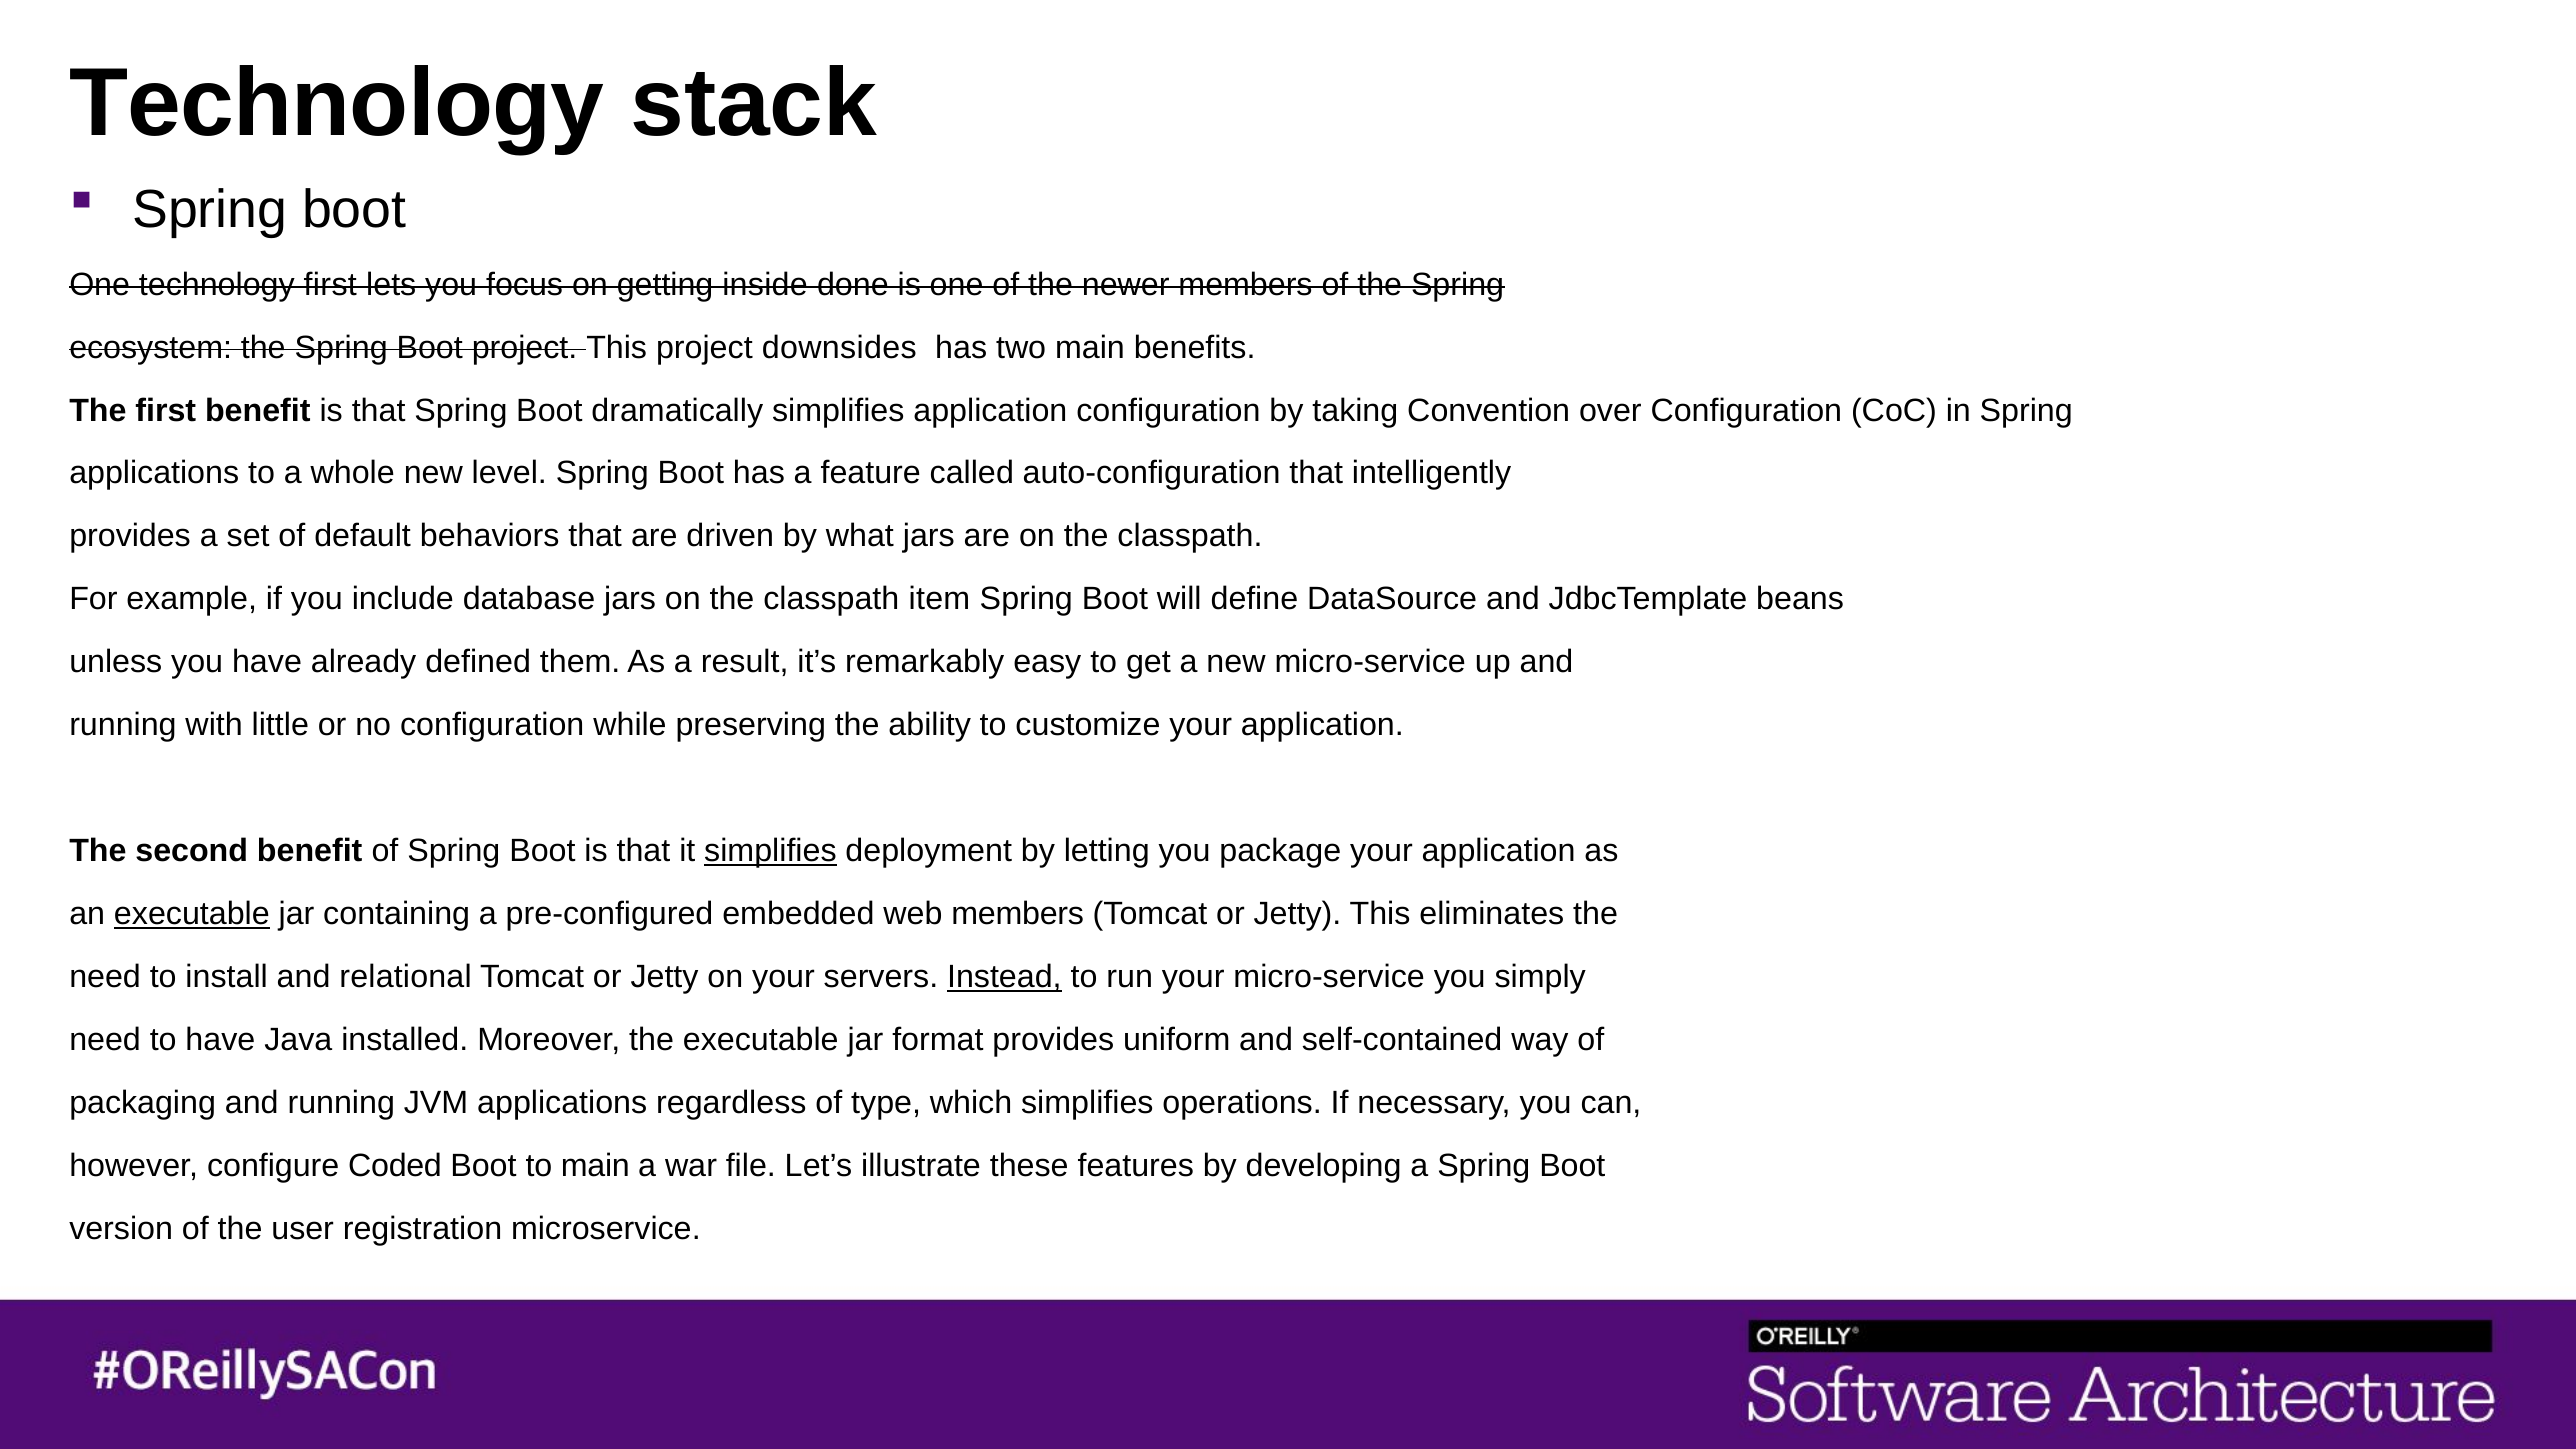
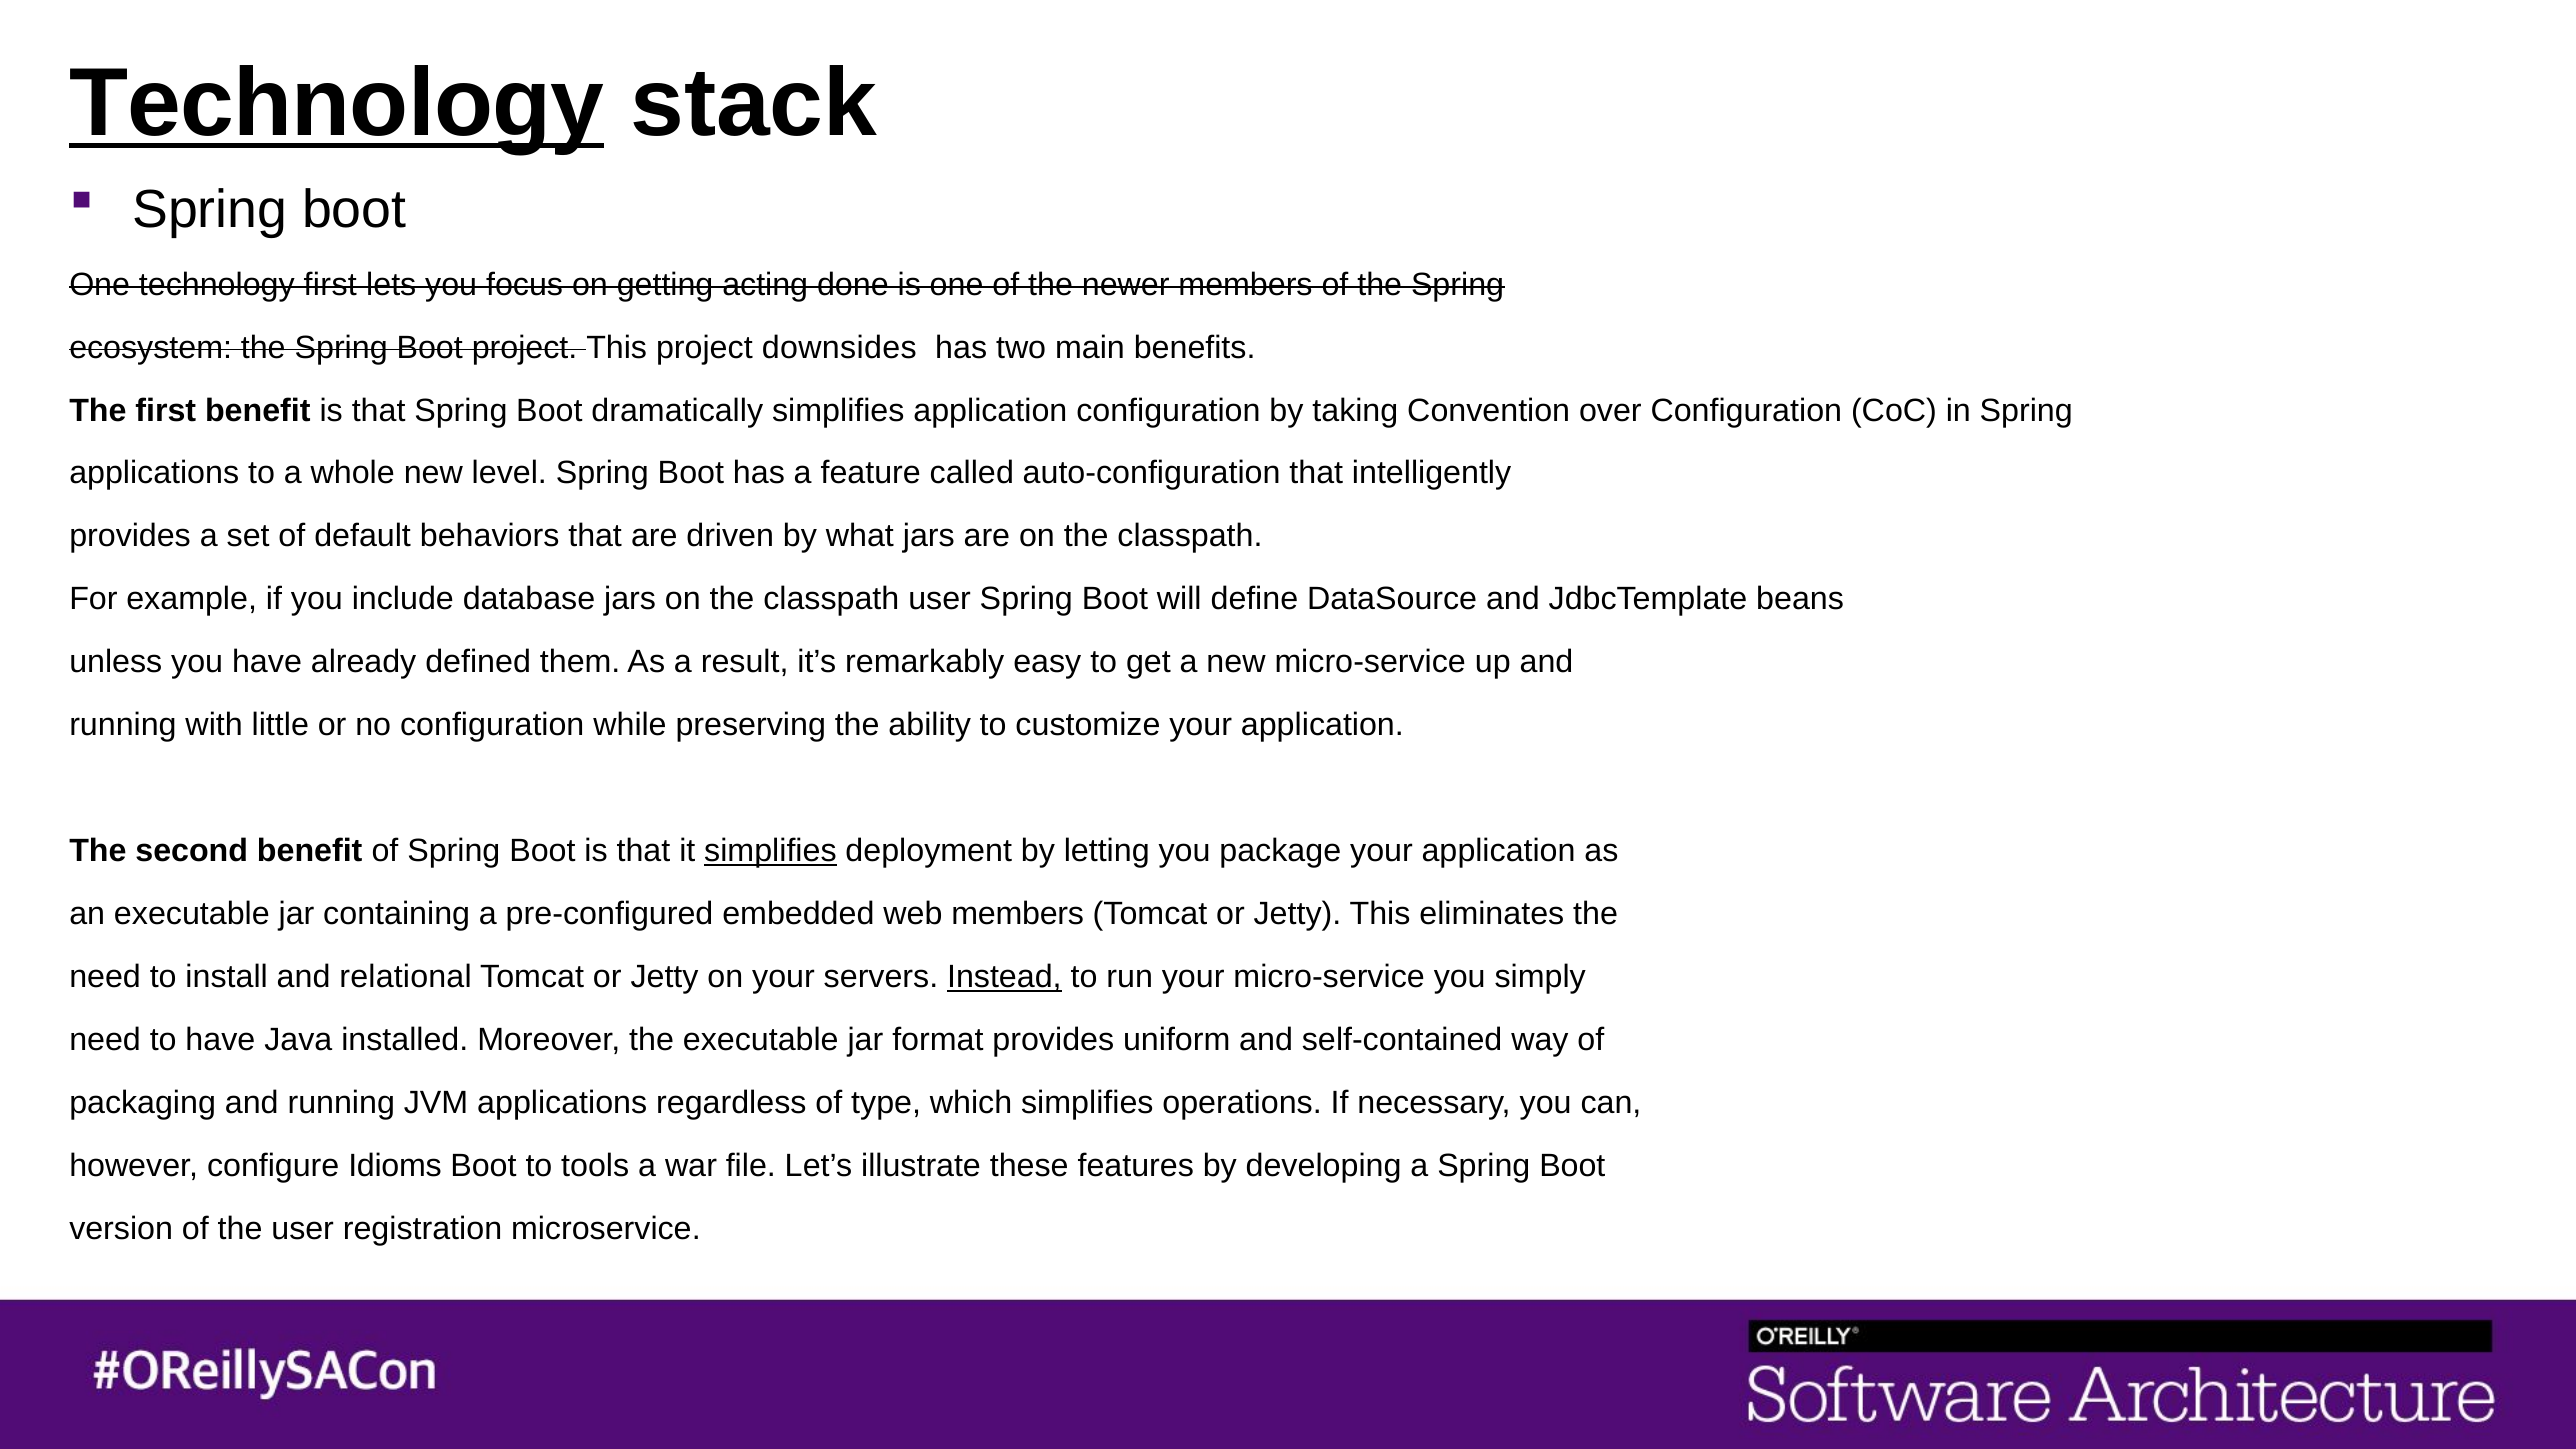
Technology at (337, 104) underline: none -> present
inside: inside -> acting
classpath item: item -> user
executable at (192, 914) underline: present -> none
Coded: Coded -> Idioms
to main: main -> tools
